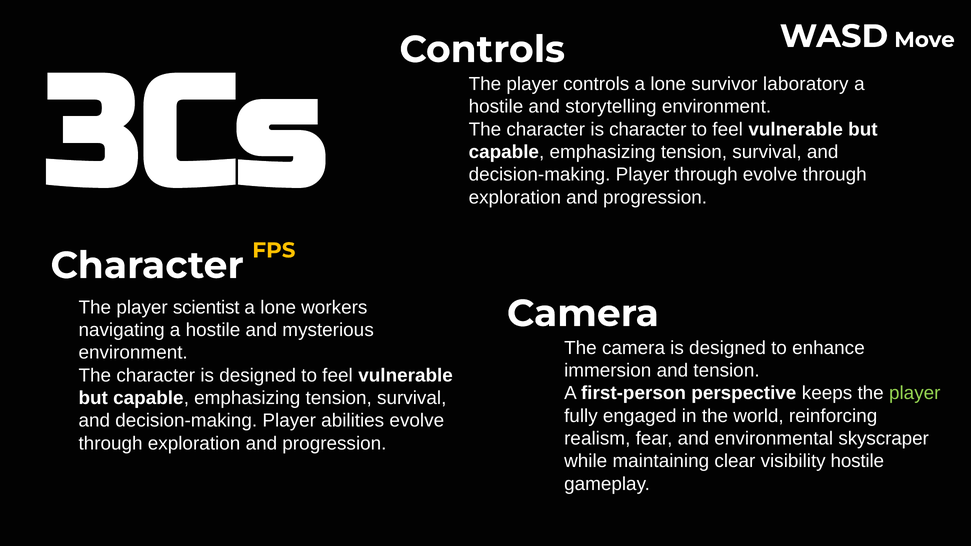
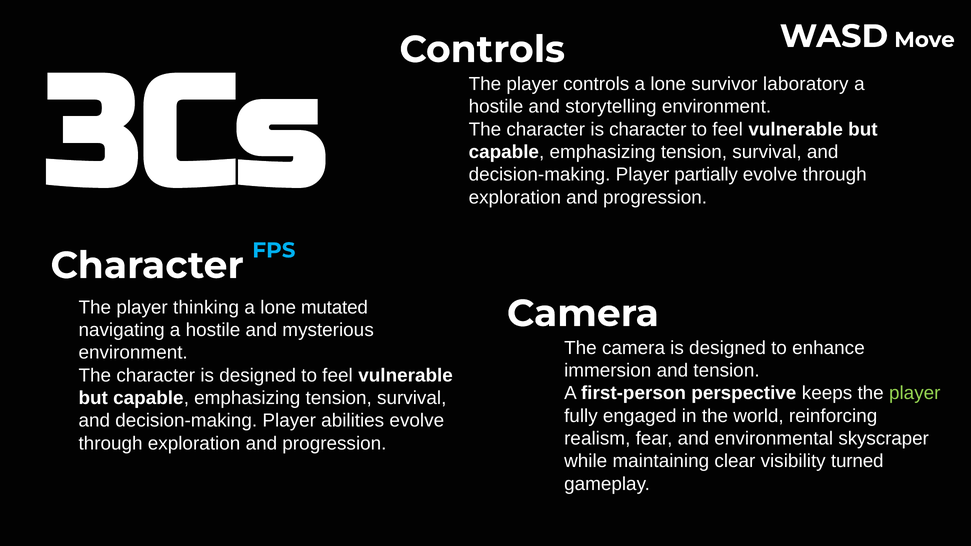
Player through: through -> partially
FPS colour: yellow -> light blue
scientist: scientist -> thinking
workers: workers -> mutated
visibility hostile: hostile -> turned
